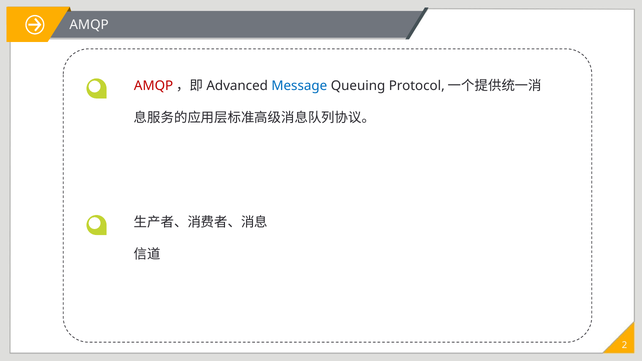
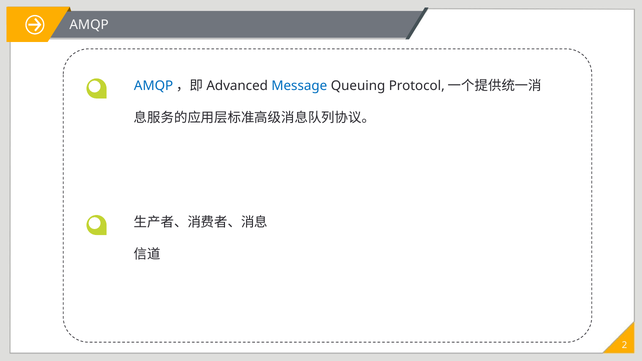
AMQP at (154, 86) colour: red -> blue
